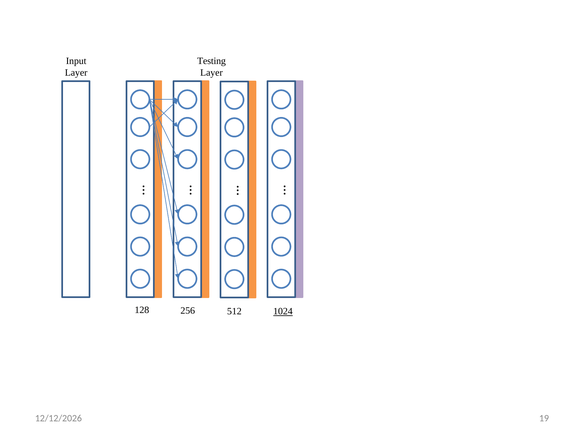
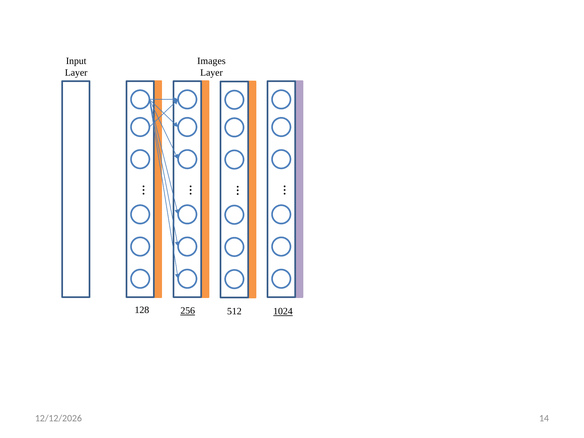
Testing: Testing -> Images
256 underline: none -> present
19: 19 -> 14
